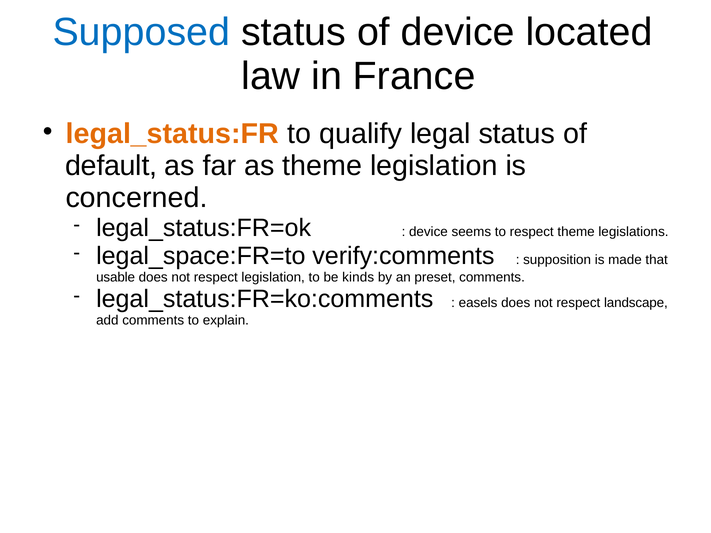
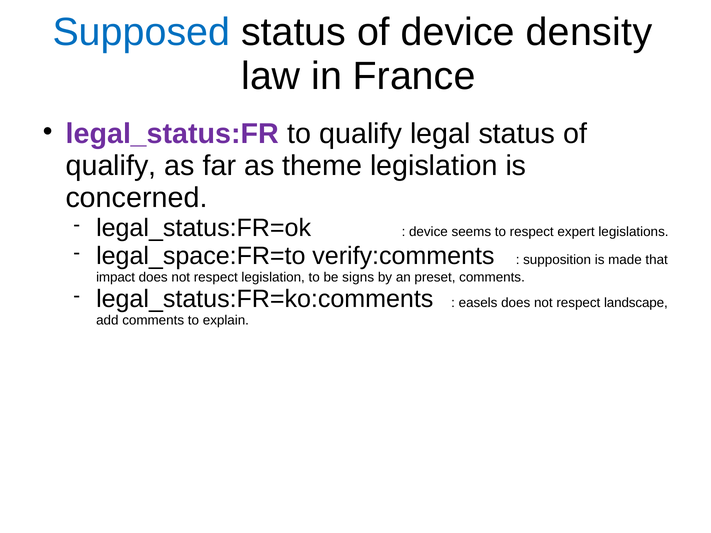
located: located -> density
legal_status:FR colour: orange -> purple
default at (111, 166): default -> qualify
respect theme: theme -> expert
usable: usable -> impact
kinds: kinds -> signs
